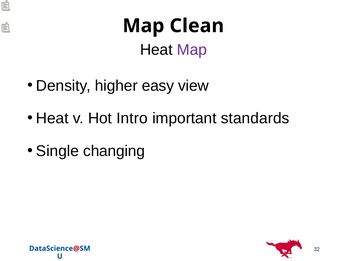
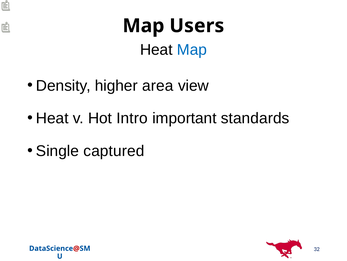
Clean: Clean -> Users
Map at (192, 50) colour: purple -> blue
easy: easy -> area
changing: changing -> captured
